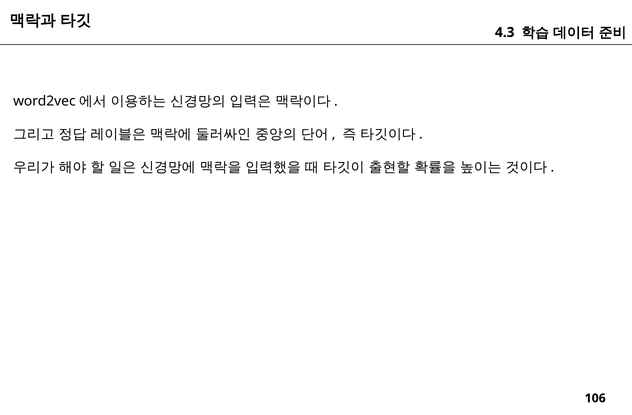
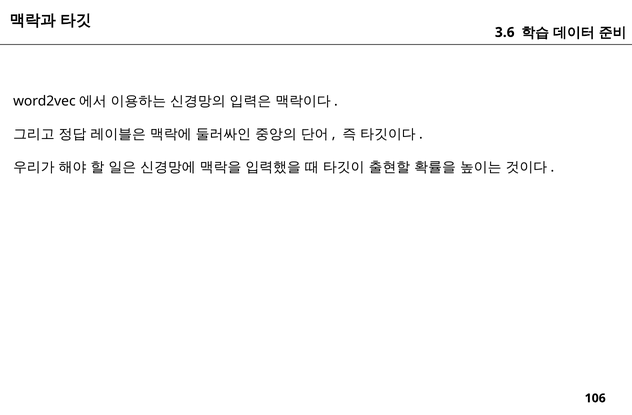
4.3: 4.3 -> 3.6
